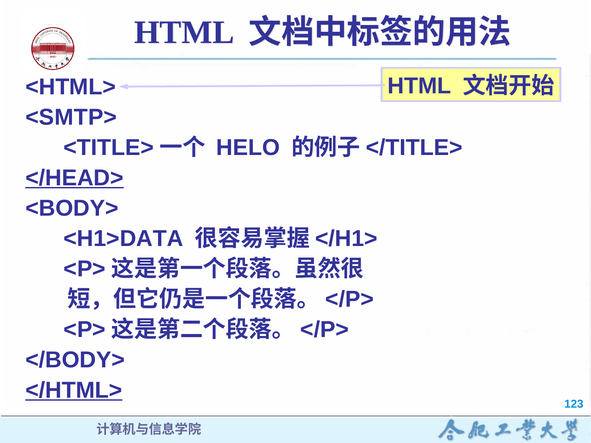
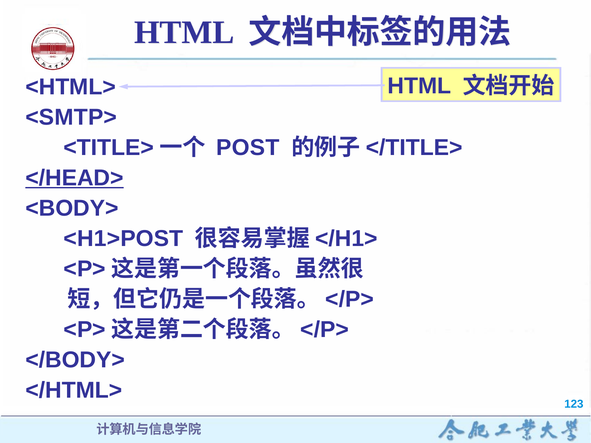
HELO: HELO -> POST
<H1>DATA: <H1>DATA -> <H1>POST
</HTML> underline: present -> none
